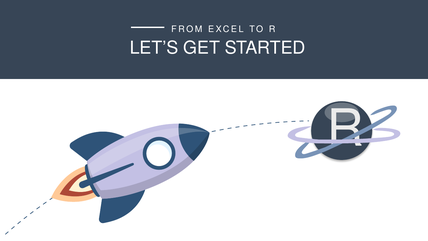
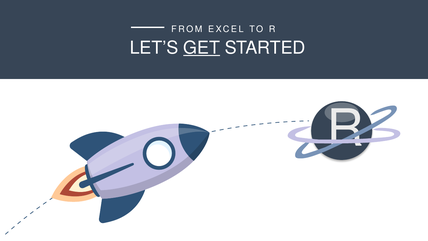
GET underline: none -> present
